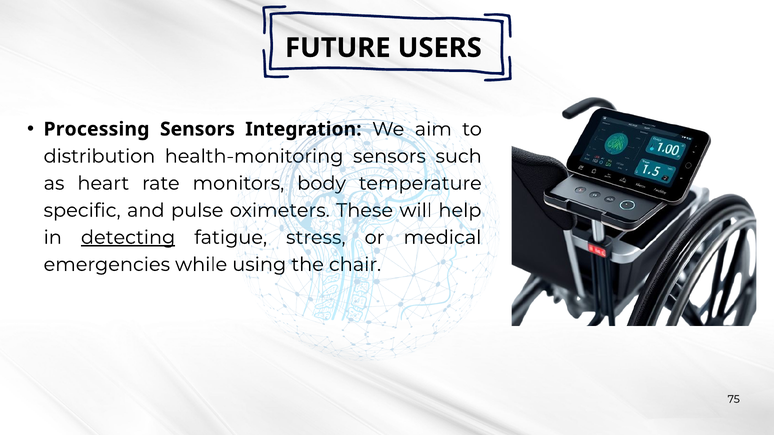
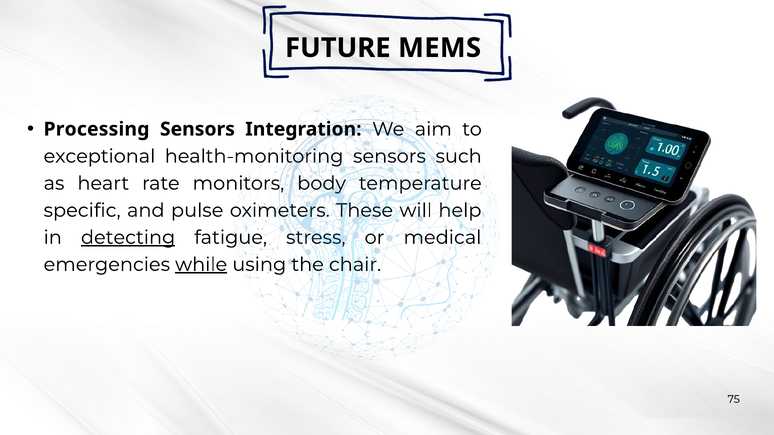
USERS: USERS -> MEMS
distribution: distribution -> exceptional
while underline: none -> present
